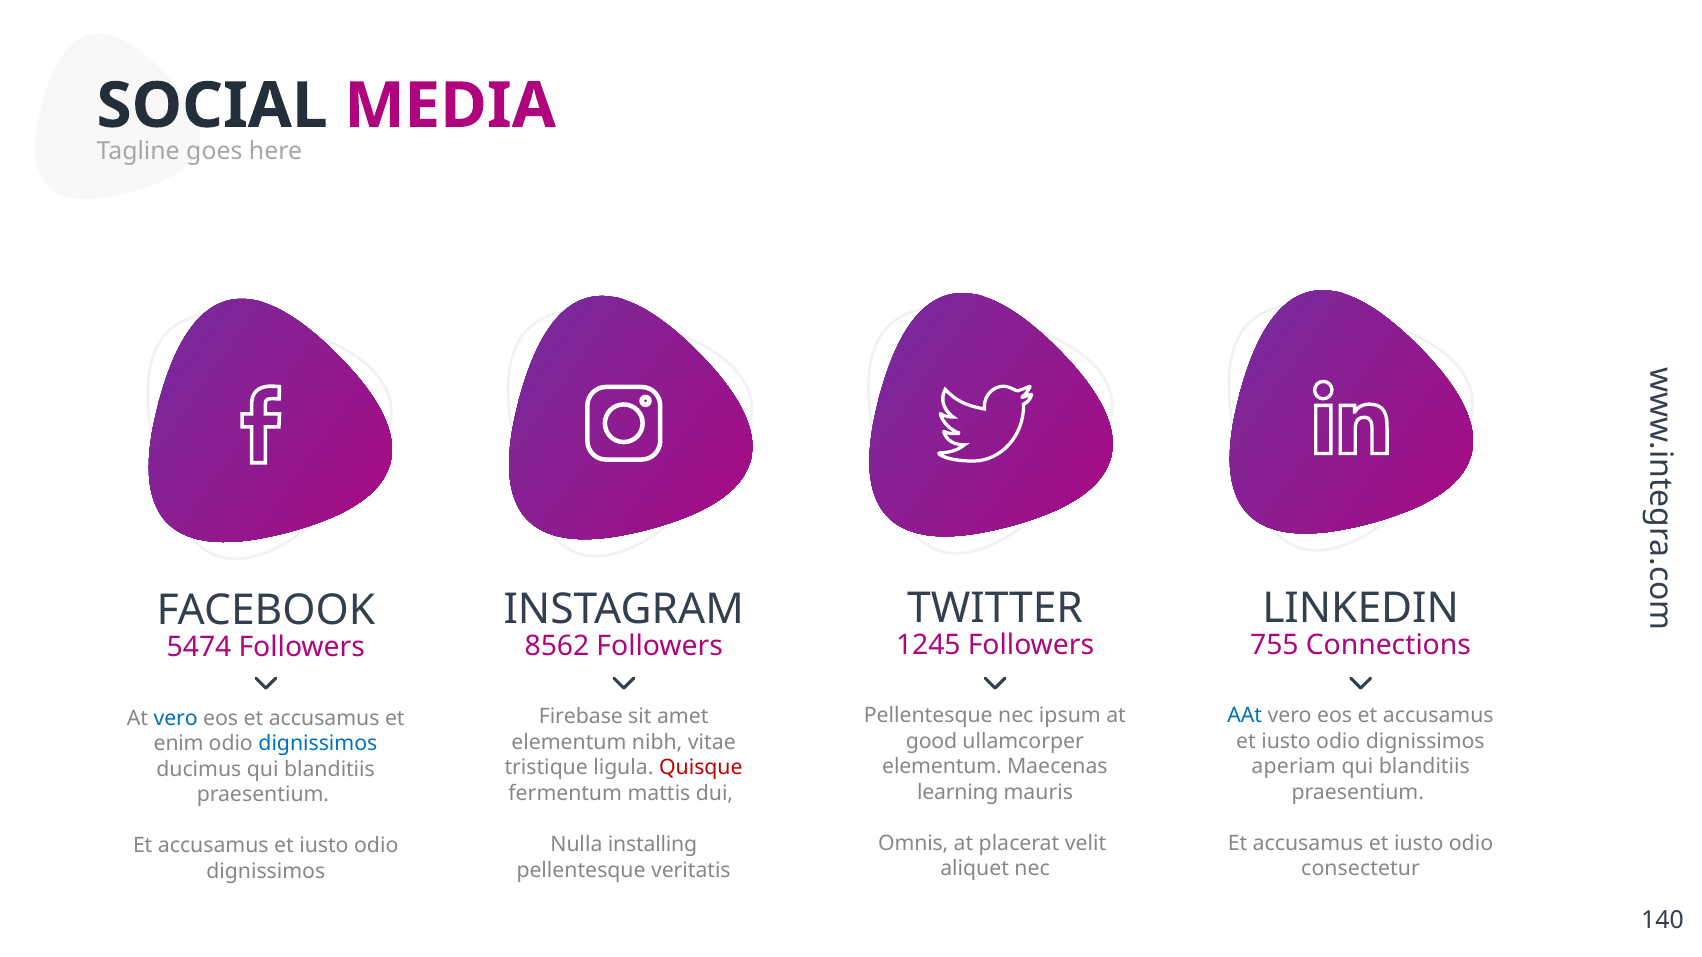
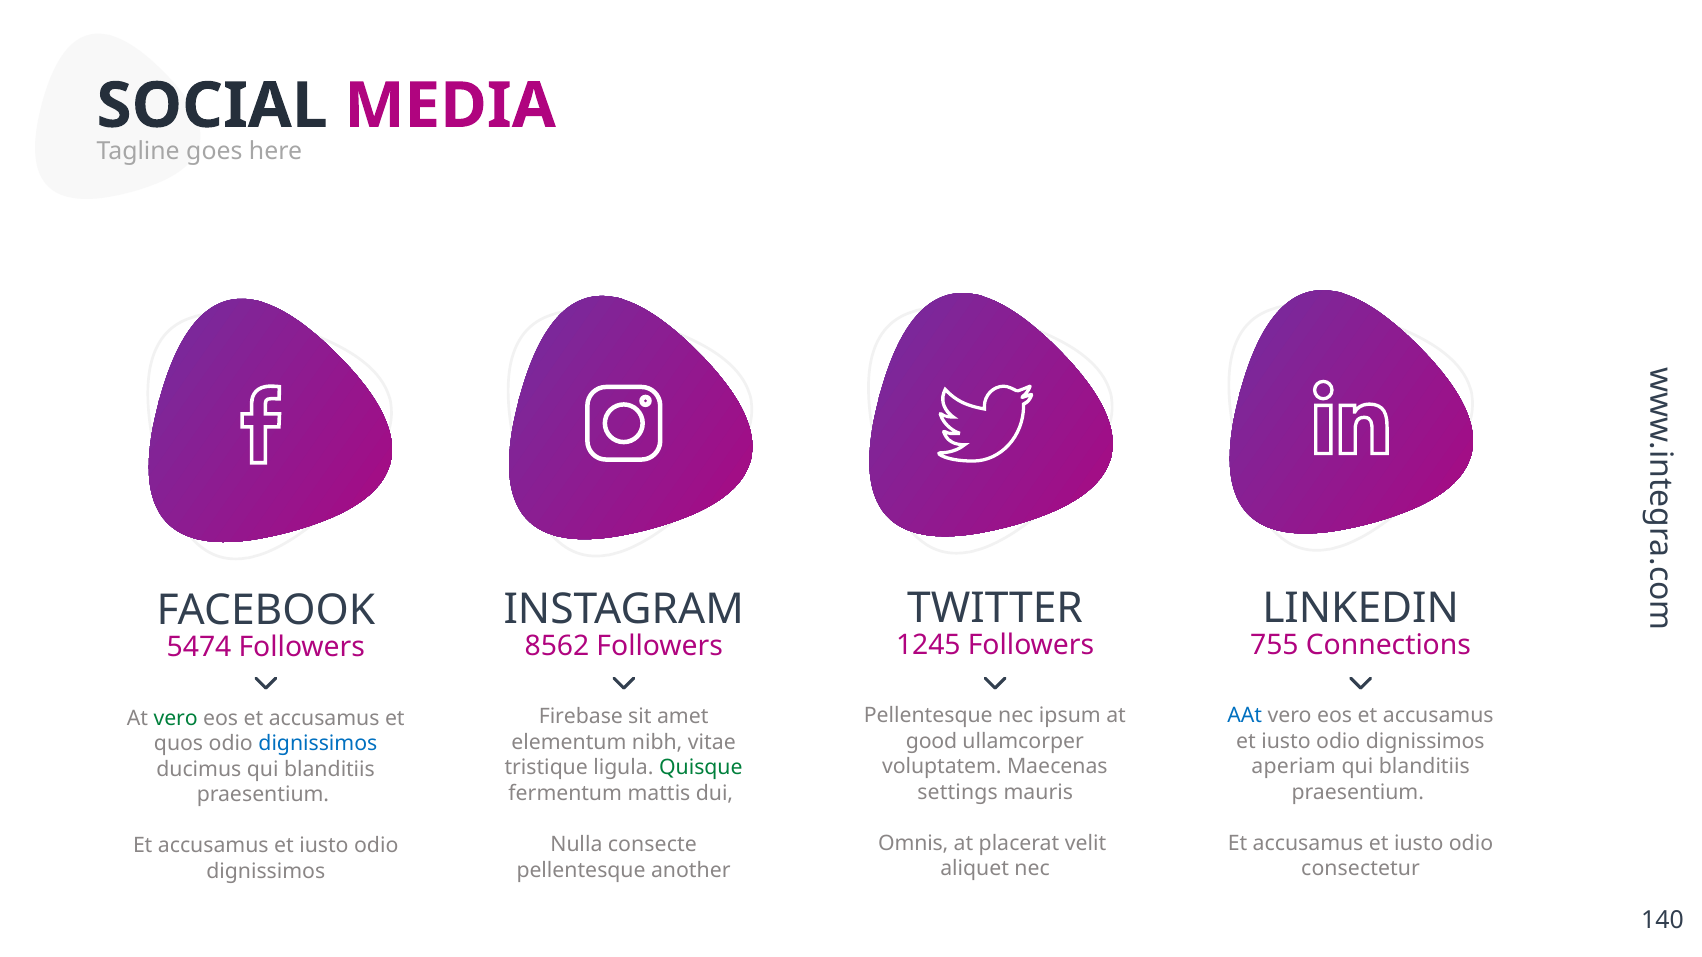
vero at (176, 718) colour: blue -> green
enim: enim -> quos
elementum at (942, 767): elementum -> voluptatem
Quisque colour: red -> green
learning: learning -> settings
installing: installing -> consecte
veritatis: veritatis -> another
